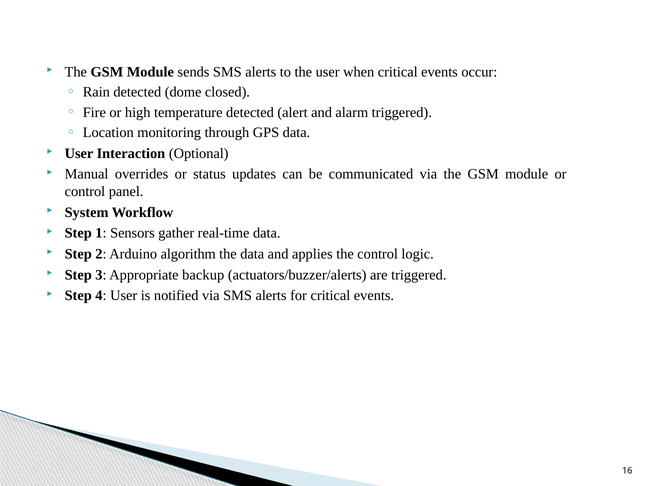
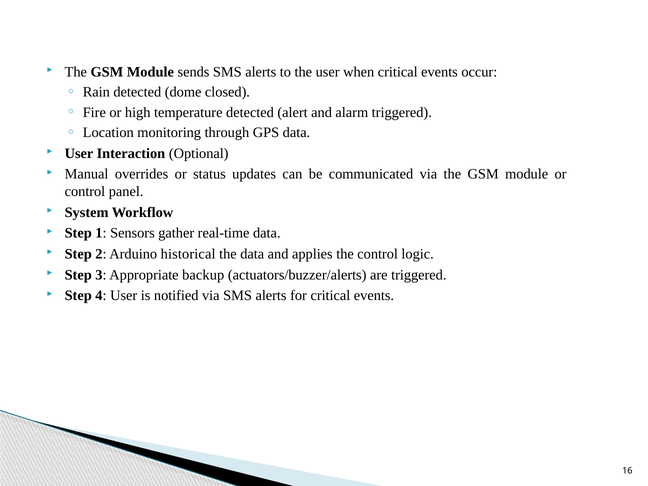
algorithm: algorithm -> historical
